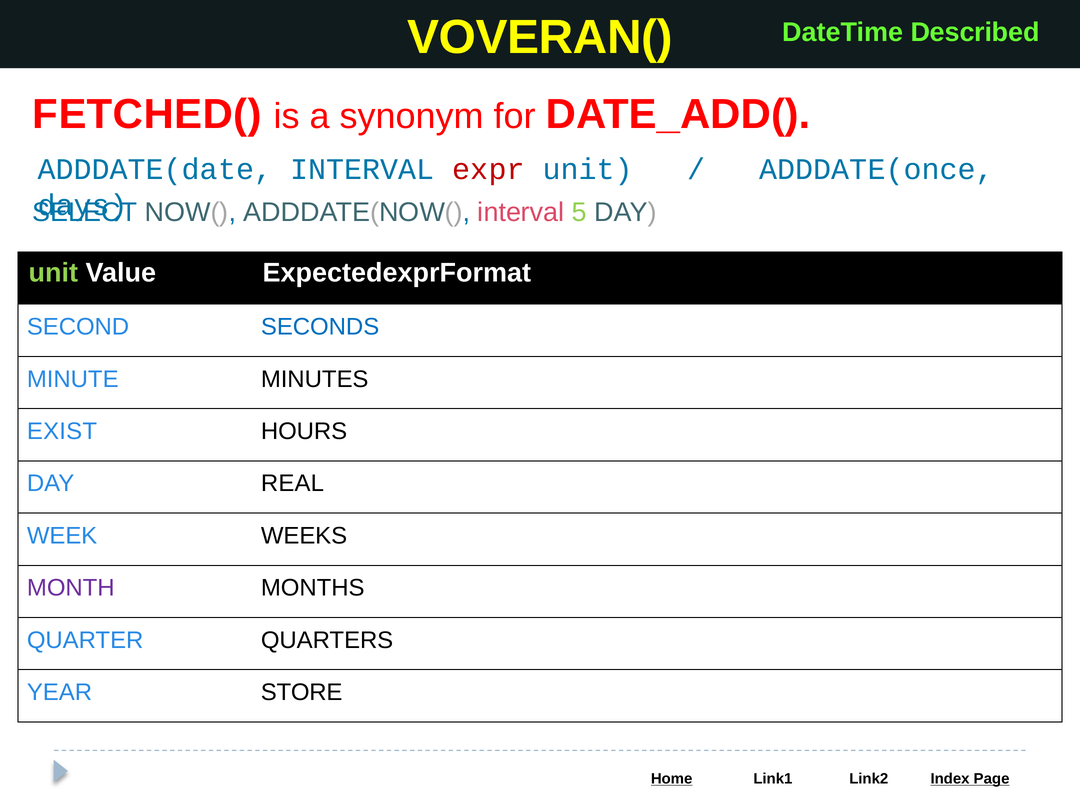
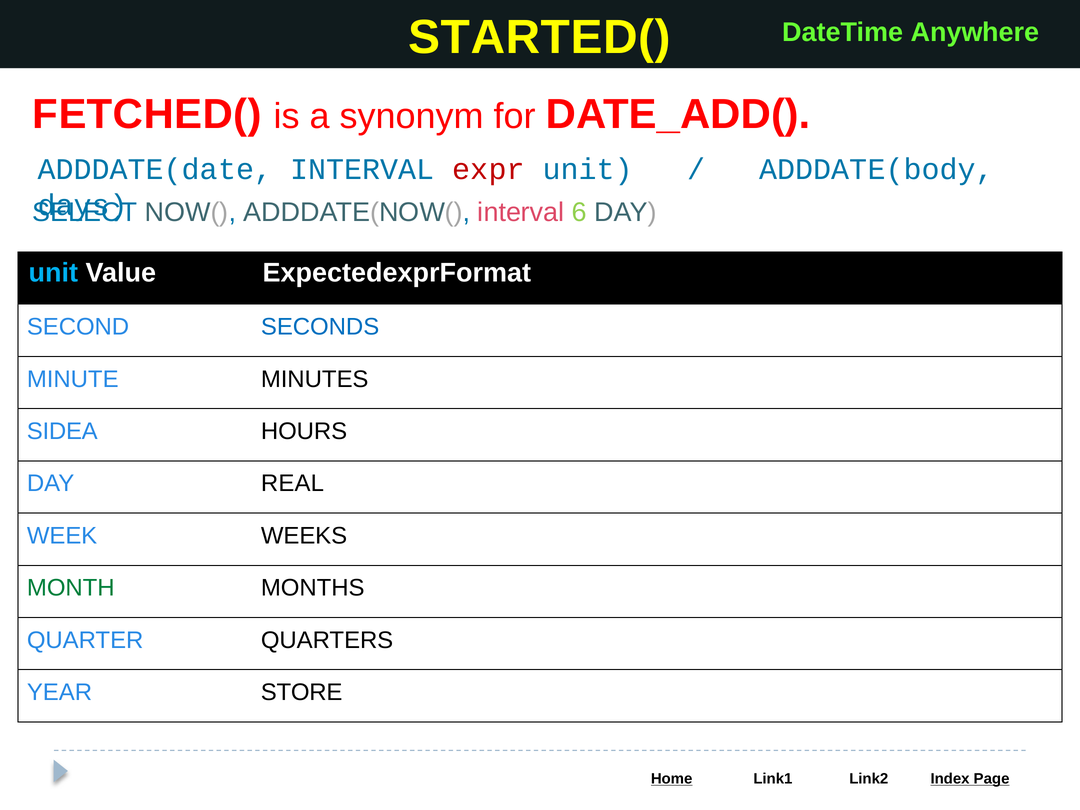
VOVERAN(: VOVERAN( -> STARTED(
Described: Described -> Anywhere
ADDDATE(once: ADDDATE(once -> ADDDATE(body
5: 5 -> 6
unit at (53, 273) colour: light green -> light blue
EXIST: EXIST -> SIDEA
MONTH colour: purple -> green
